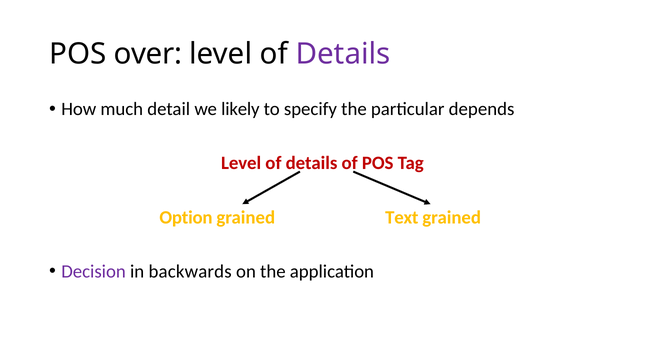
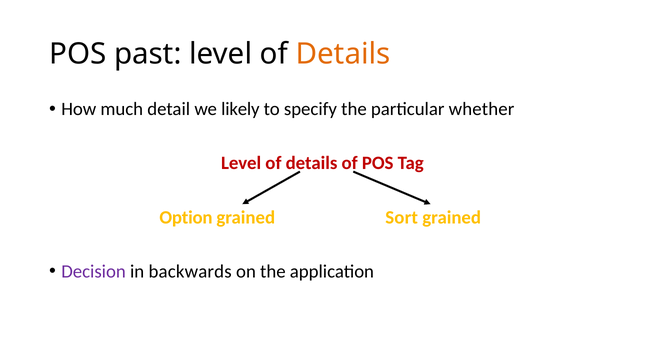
over: over -> past
Details at (343, 54) colour: purple -> orange
depends: depends -> whether
Text: Text -> Sort
